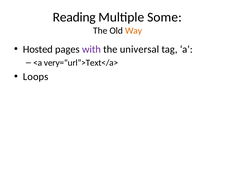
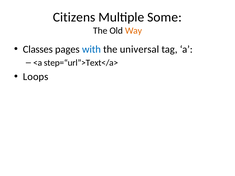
Reading: Reading -> Citizens
Hosted: Hosted -> Classes
with colour: purple -> blue
very=“url”>Text</a>: very=“url”>Text</a> -> step=“url”>Text</a>
